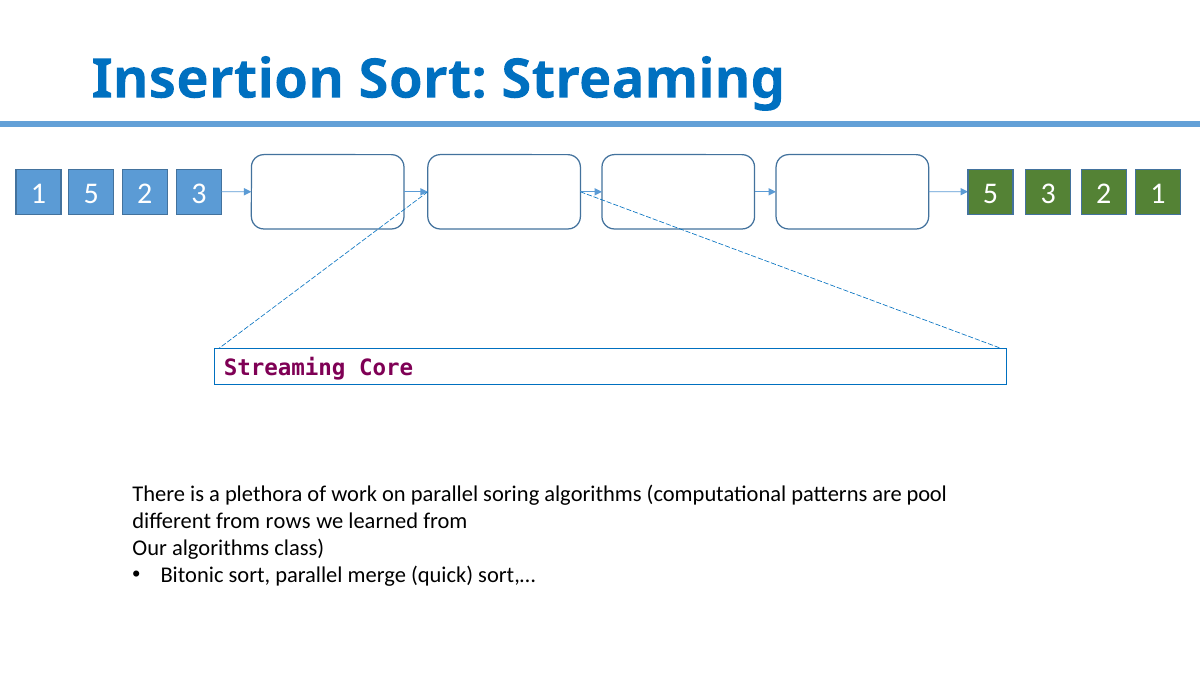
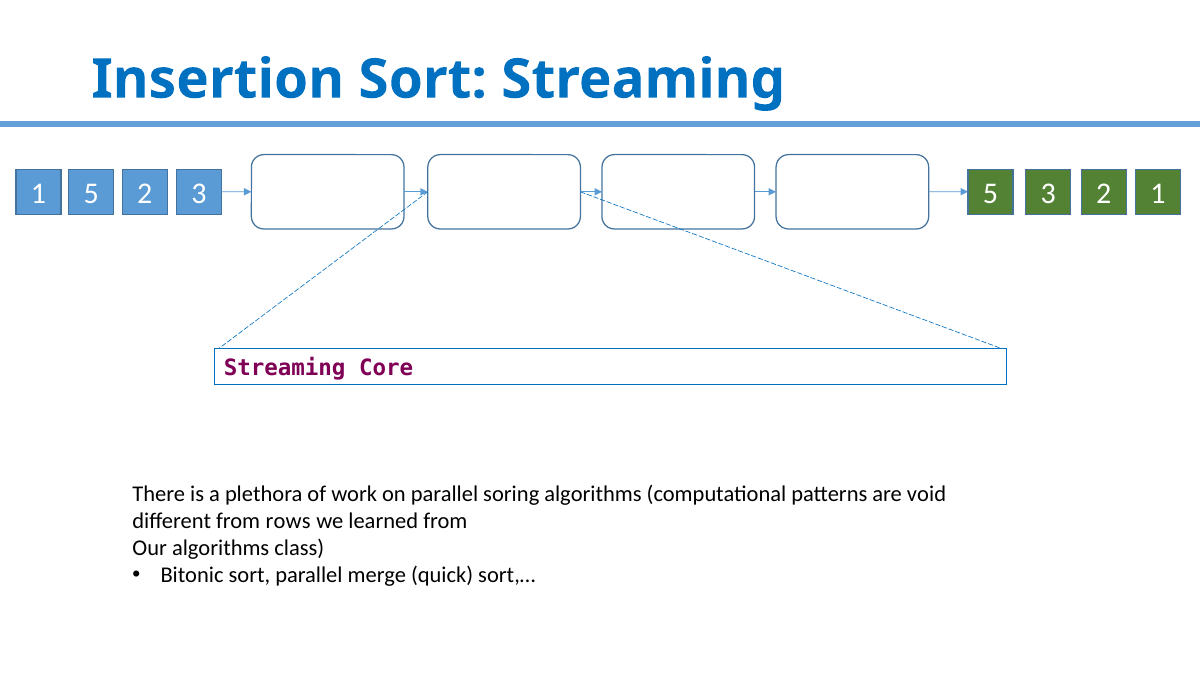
pool: pool -> void
